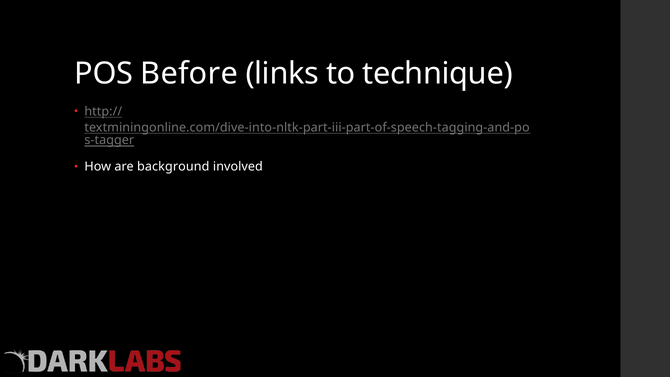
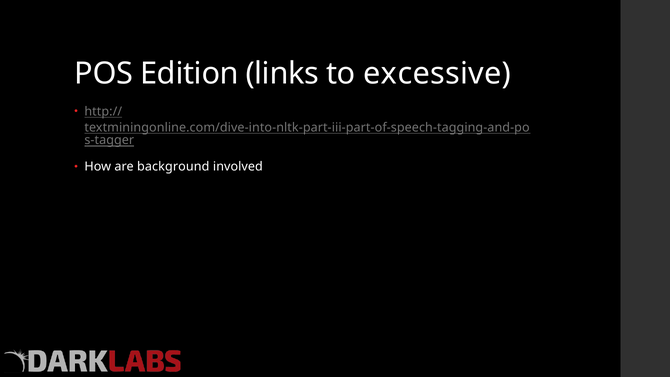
Before: Before -> Edition
technique: technique -> excessive
